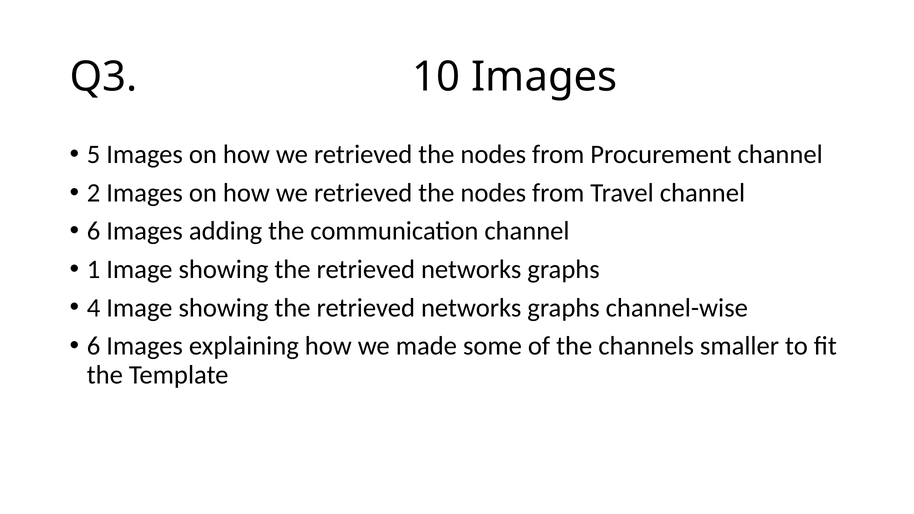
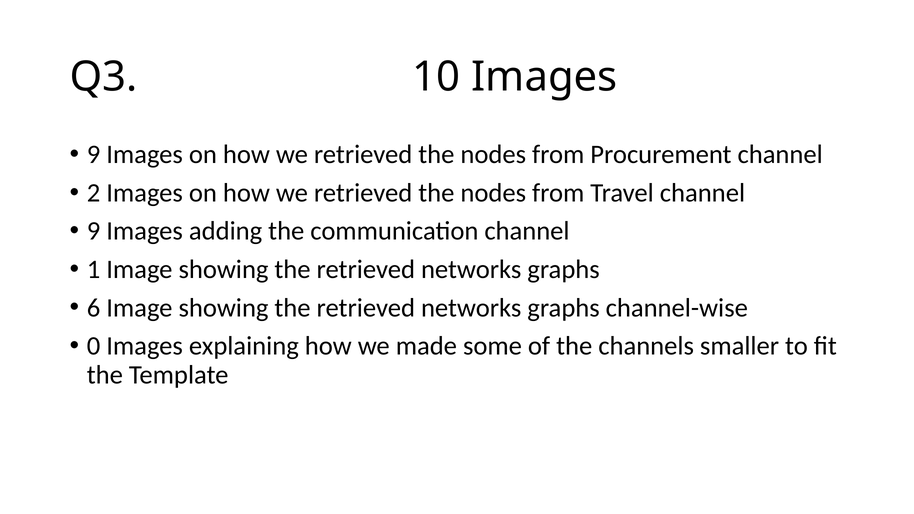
5 at (94, 155): 5 -> 9
6 at (94, 231): 6 -> 9
4: 4 -> 6
6 at (94, 346): 6 -> 0
